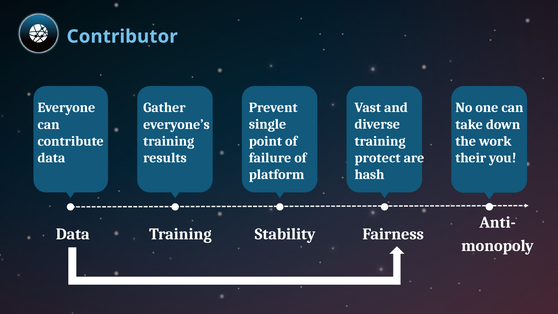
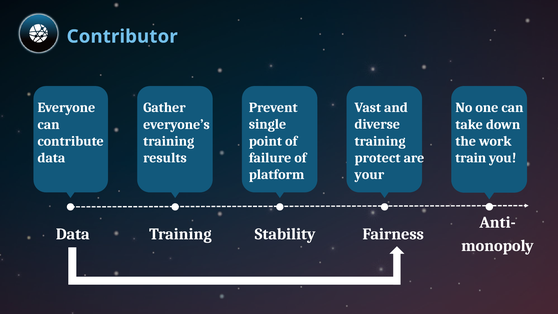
their: their -> train
hash: hash -> your
